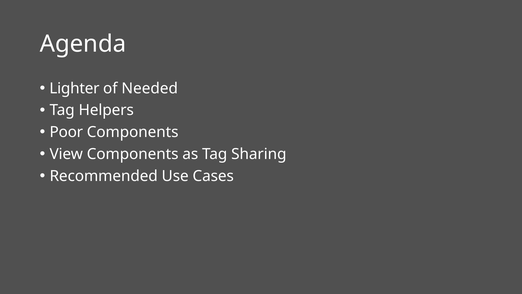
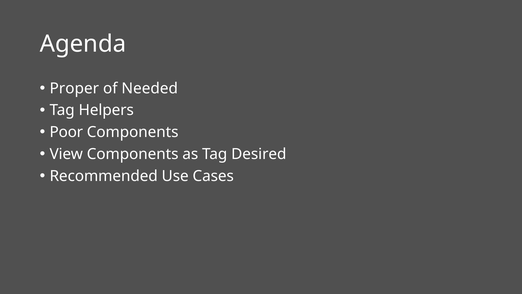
Lighter: Lighter -> Proper
Sharing: Sharing -> Desired
